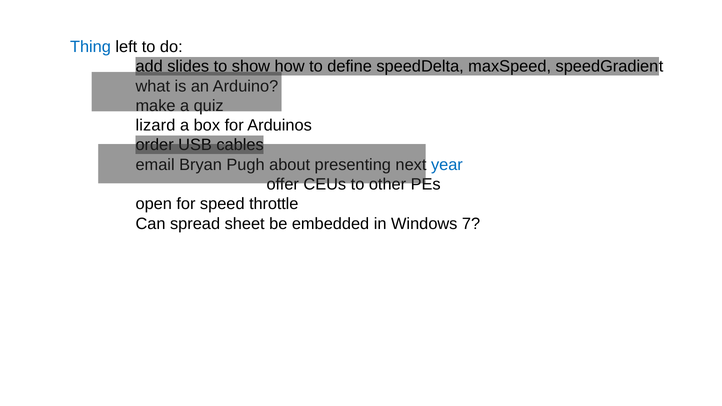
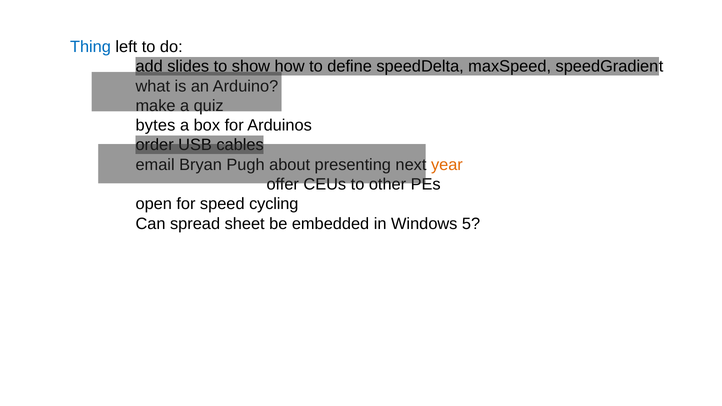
lizard: lizard -> bytes
year colour: blue -> orange
throttle: throttle -> cycling
7: 7 -> 5
